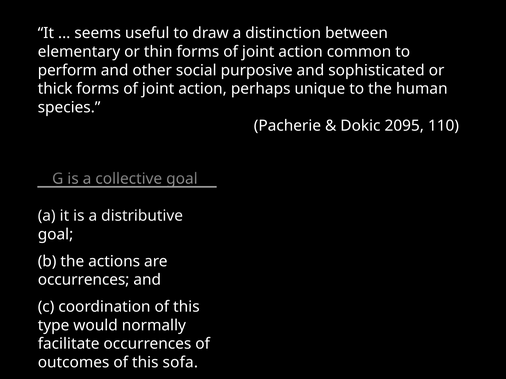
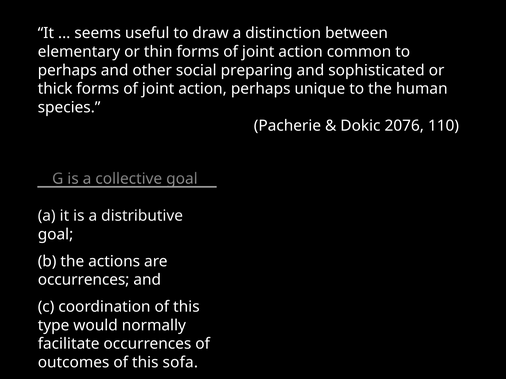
perform at (67, 70): perform -> perhaps
purposive: purposive -> preparing
2095: 2095 -> 2076
